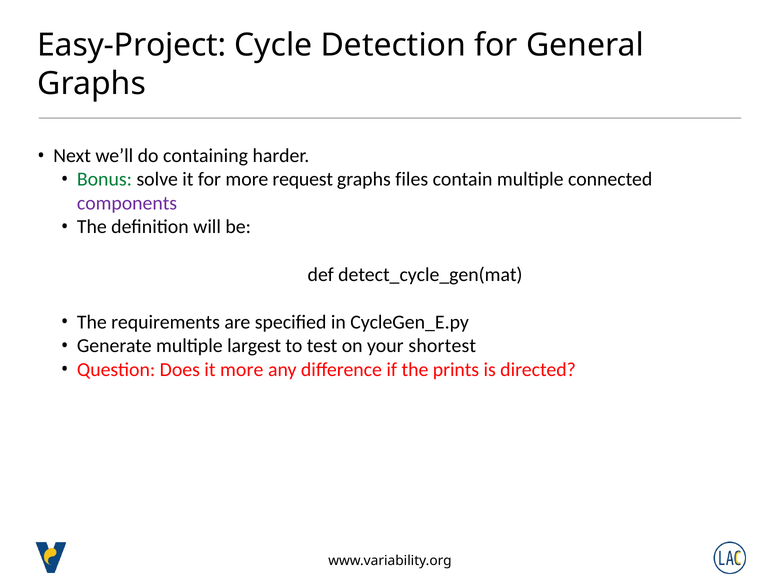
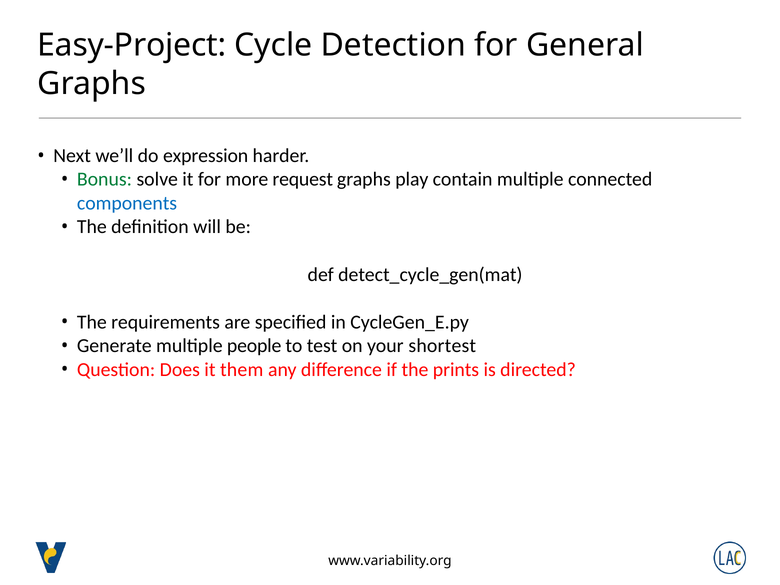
containing: containing -> expression
files: files -> play
components colour: purple -> blue
largest: largest -> people
it more: more -> them
